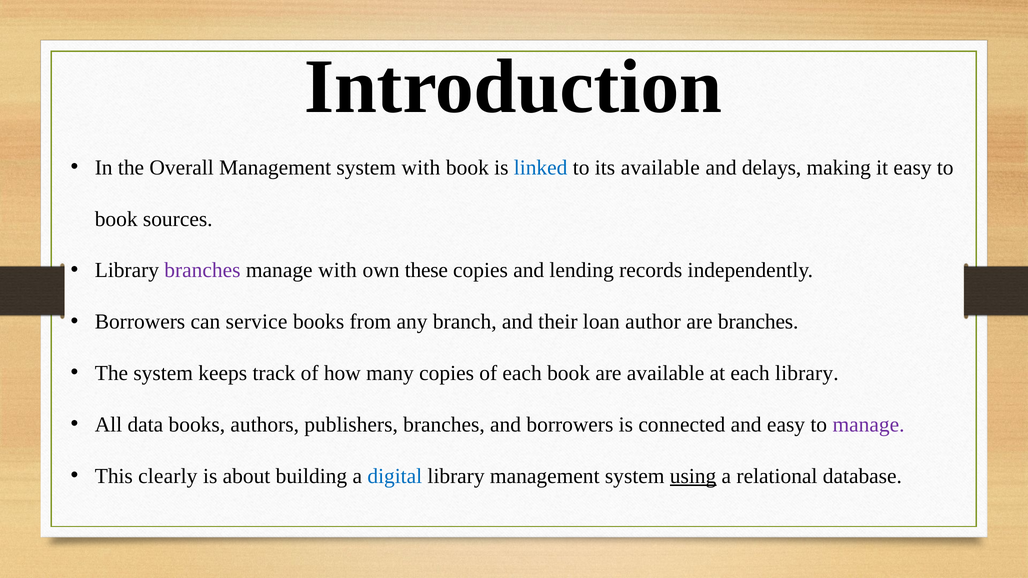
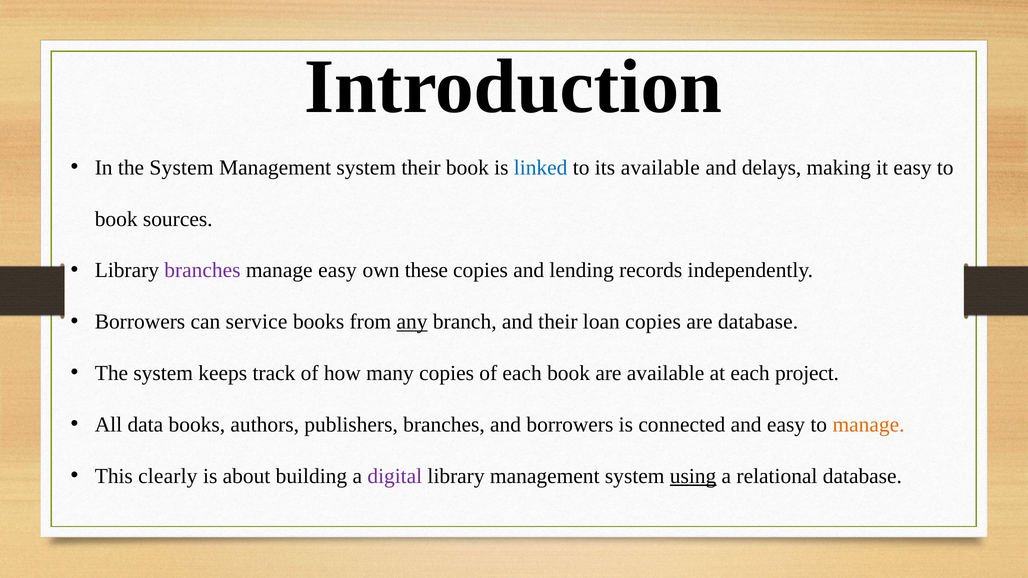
In the Overall: Overall -> System
system with: with -> their
manage with: with -> easy
any underline: none -> present
loan author: author -> copies
are branches: branches -> database
each library: library -> project
manage at (869, 425) colour: purple -> orange
digital colour: blue -> purple
